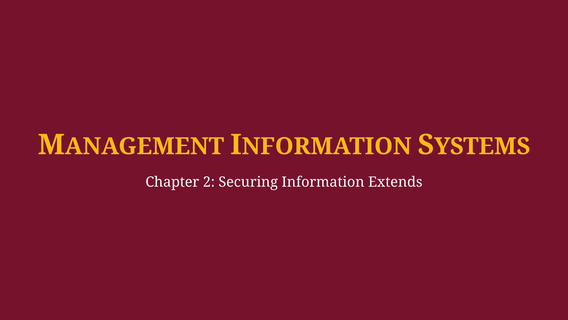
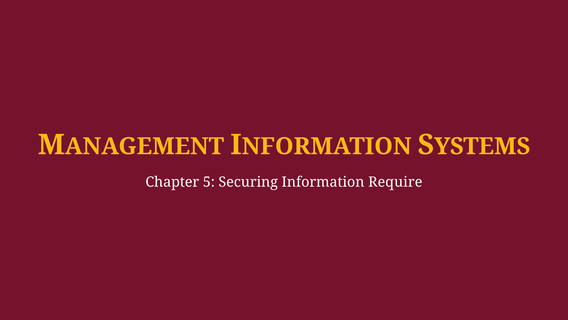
2: 2 -> 5
Extends: Extends -> Require
